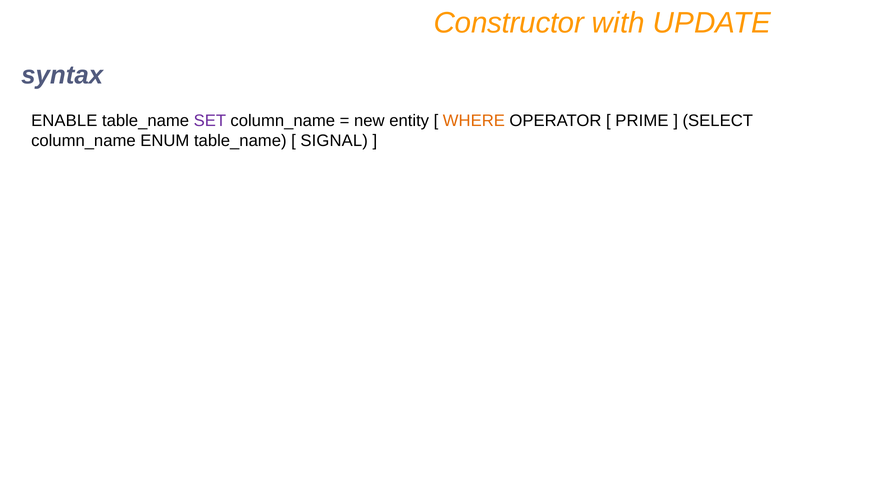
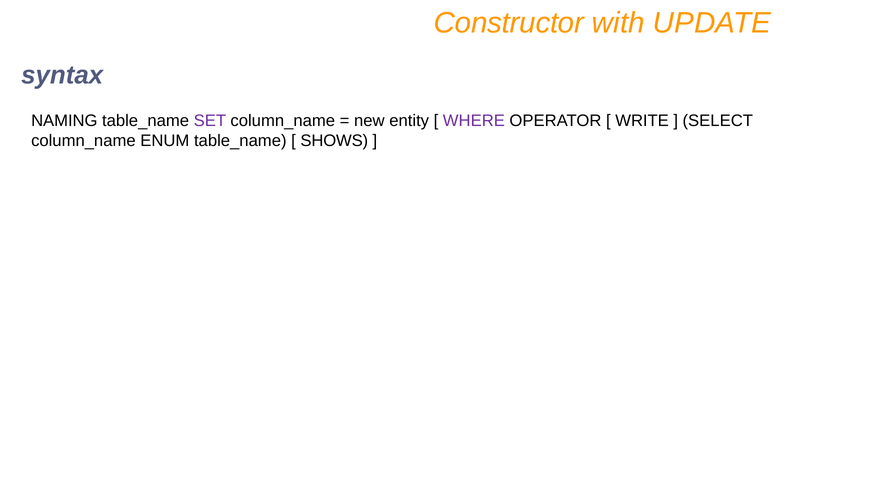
ENABLE: ENABLE -> NAMING
WHERE colour: orange -> purple
PRIME: PRIME -> WRITE
SIGNAL: SIGNAL -> SHOWS
